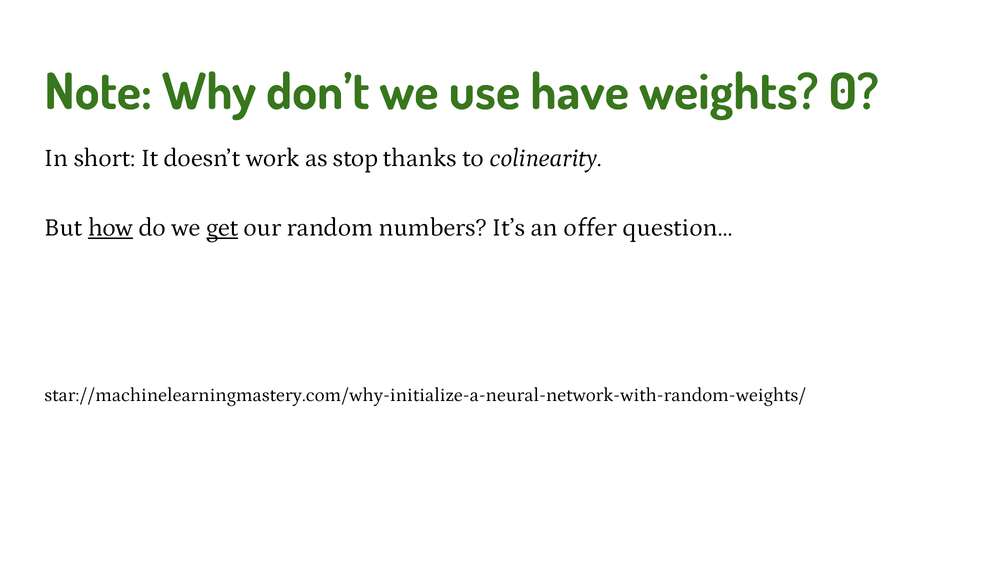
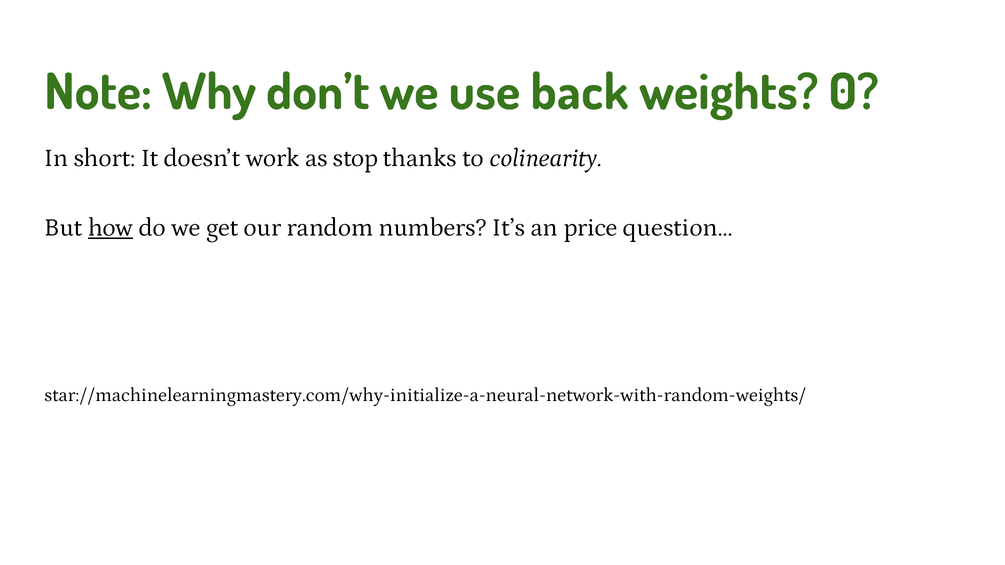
have: have -> back
get underline: present -> none
offer: offer -> price
